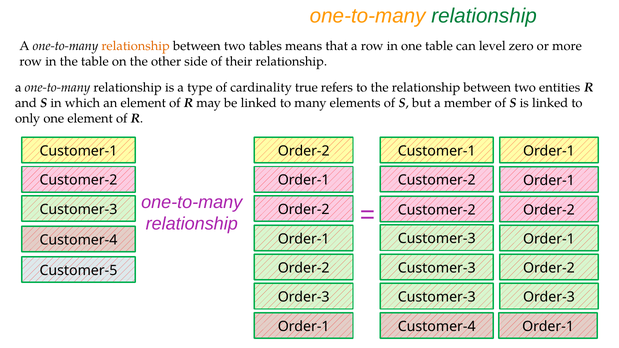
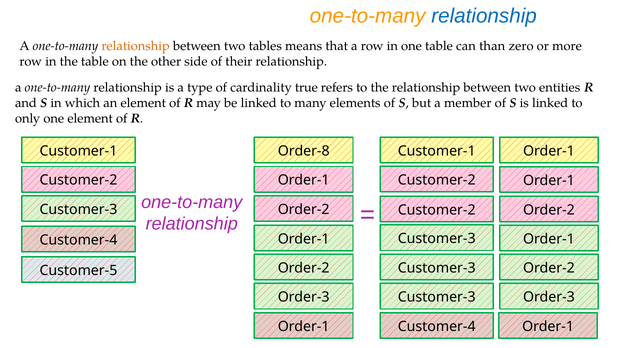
relationship at (484, 16) colour: green -> blue
level: level -> than
Order-2 at (304, 151): Order-2 -> Order-8
